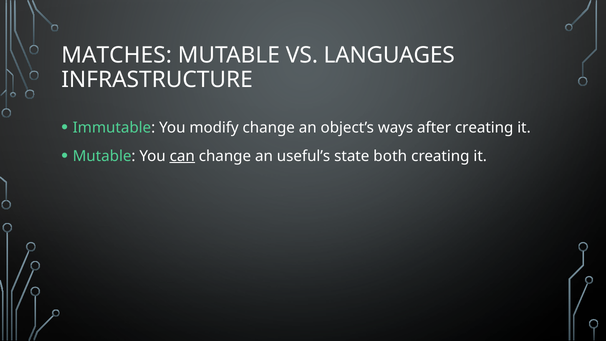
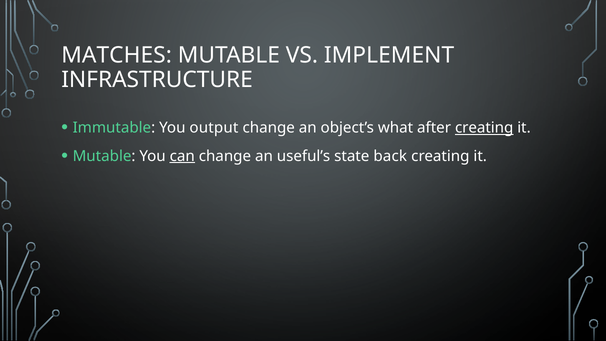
LANGUAGES: LANGUAGES -> IMPLEMENT
modify: modify -> output
ways: ways -> what
creating at (484, 128) underline: none -> present
both: both -> back
